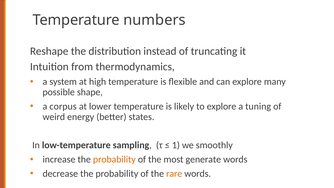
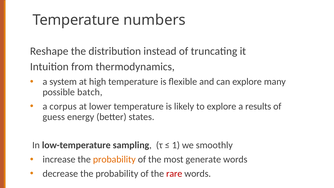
shape: shape -> batch
tuning: tuning -> results
weird: weird -> guess
rare colour: orange -> red
